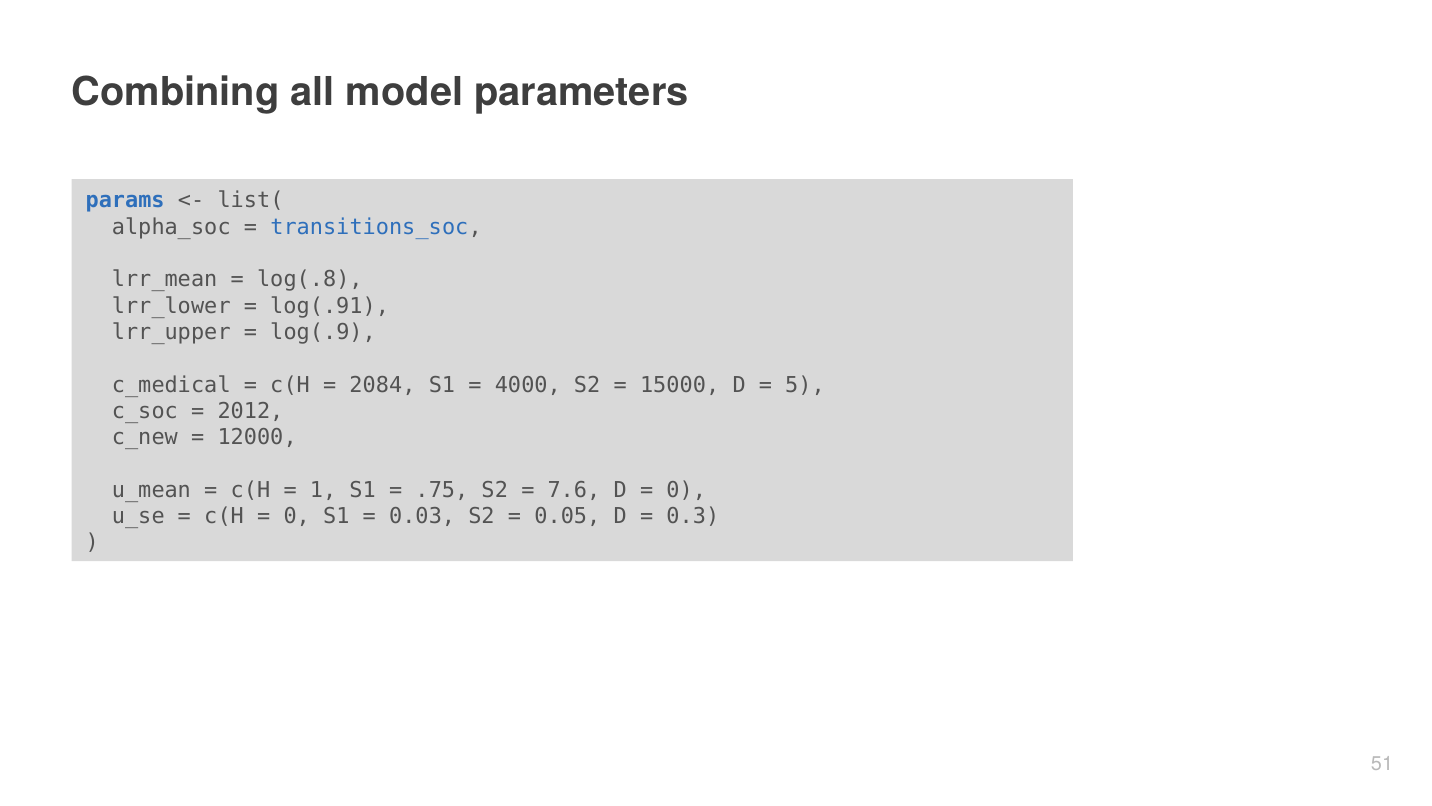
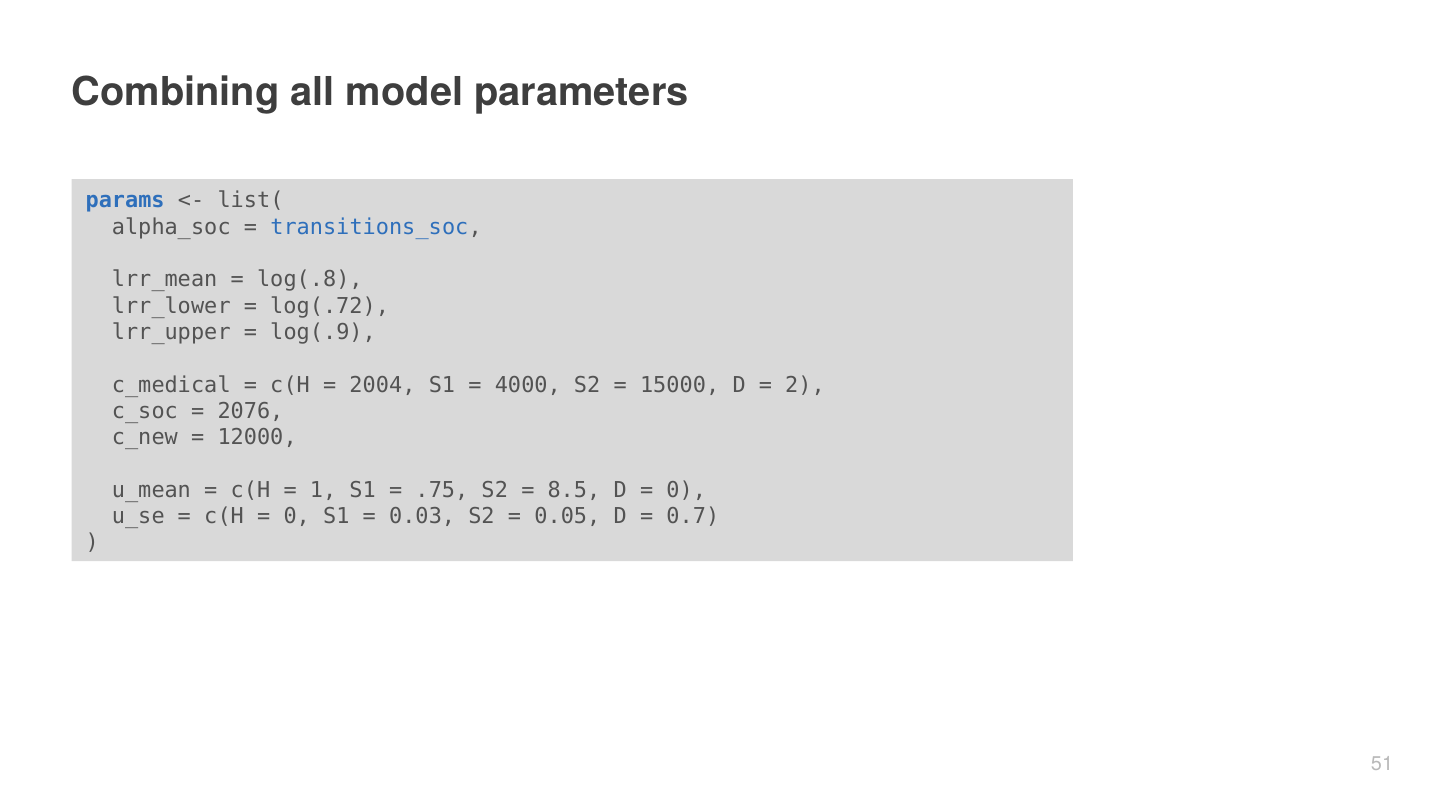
log(.91: log(.91 -> log(.72
2084: 2084 -> 2004
5: 5 -> 2
2012: 2012 -> 2076
7.6: 7.6 -> 8.5
0.3: 0.3 -> 0.7
